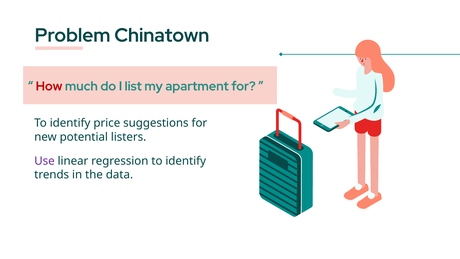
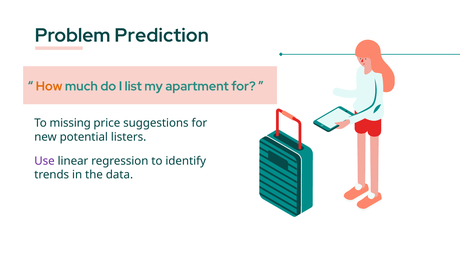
Chinatown: Chinatown -> Prediction
How colour: red -> orange
identify at (70, 123): identify -> missing
